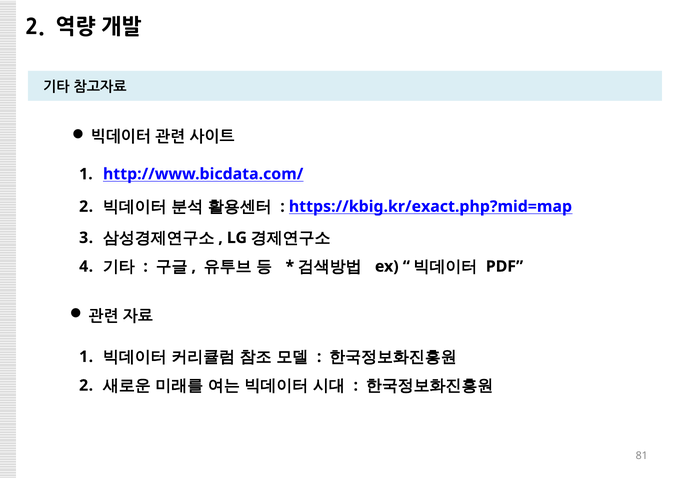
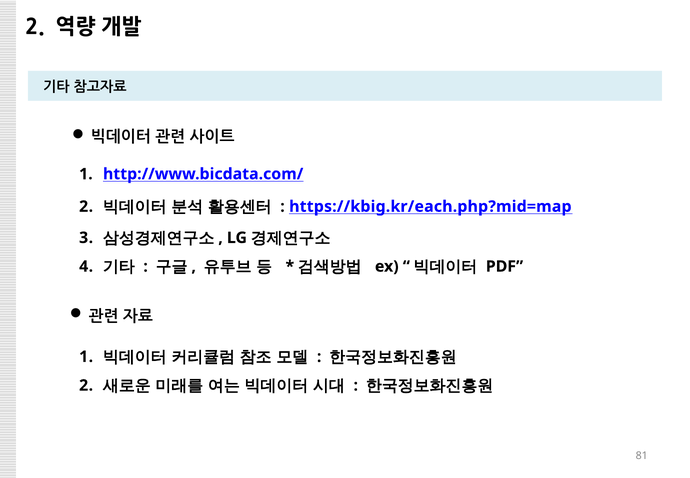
https://kbig.kr/exact.php?mid=map: https://kbig.kr/exact.php?mid=map -> https://kbig.kr/each.php?mid=map
